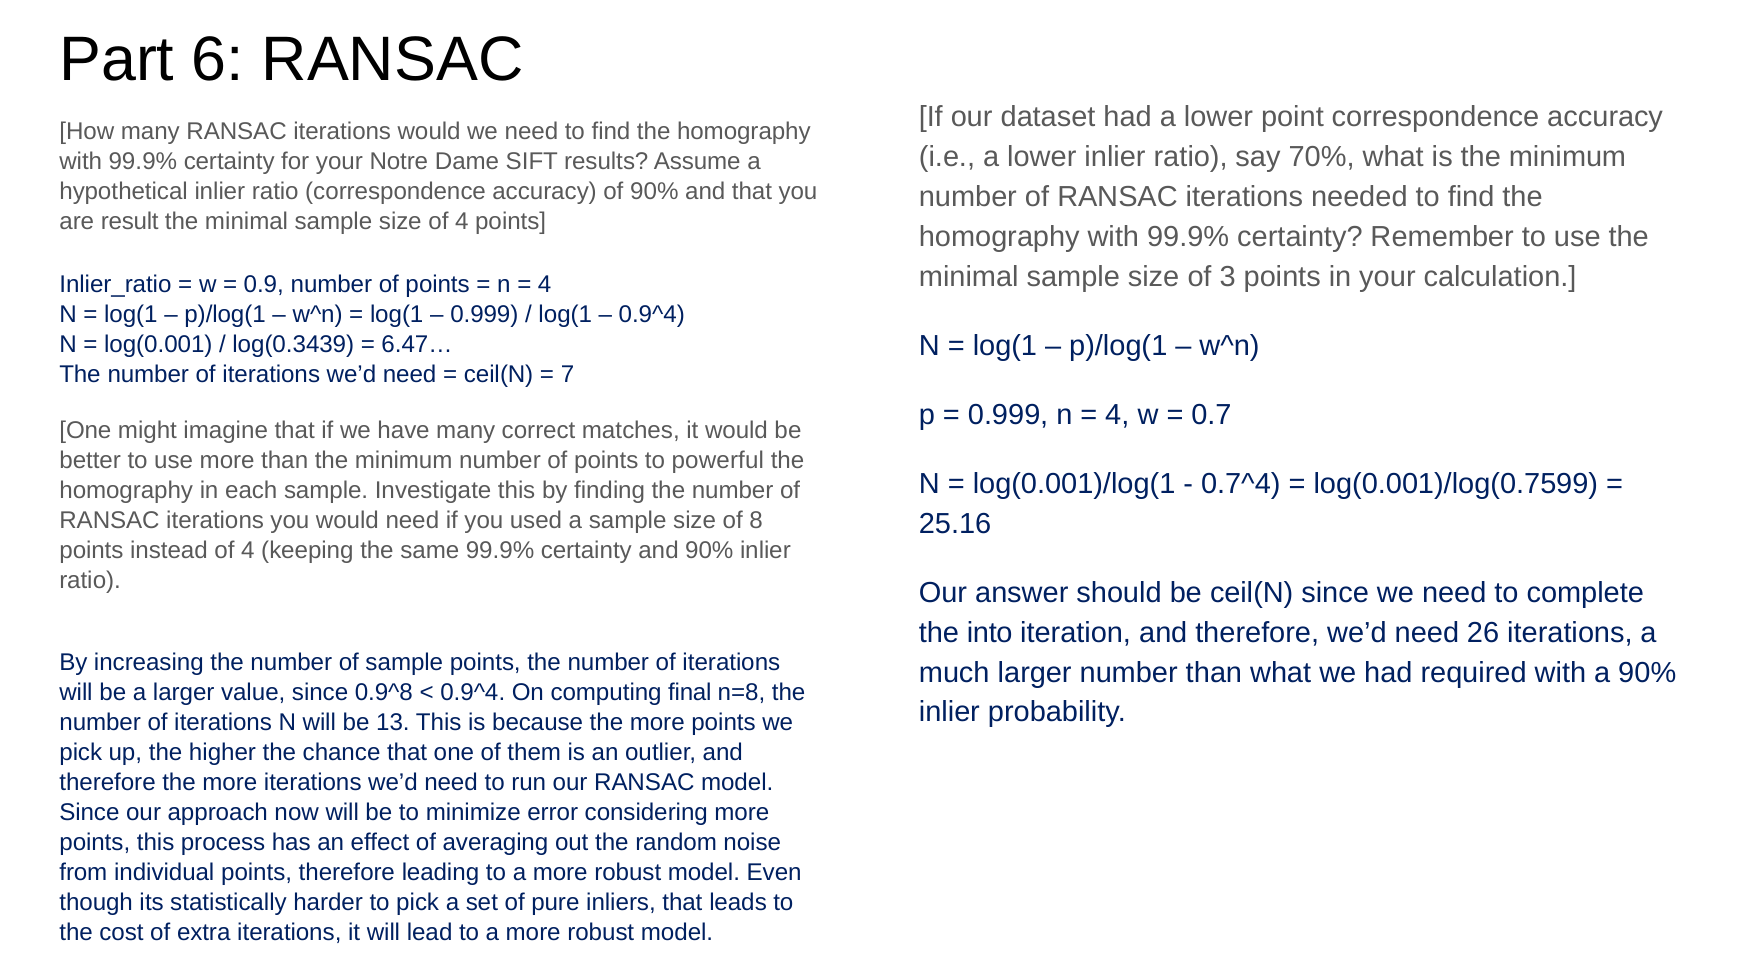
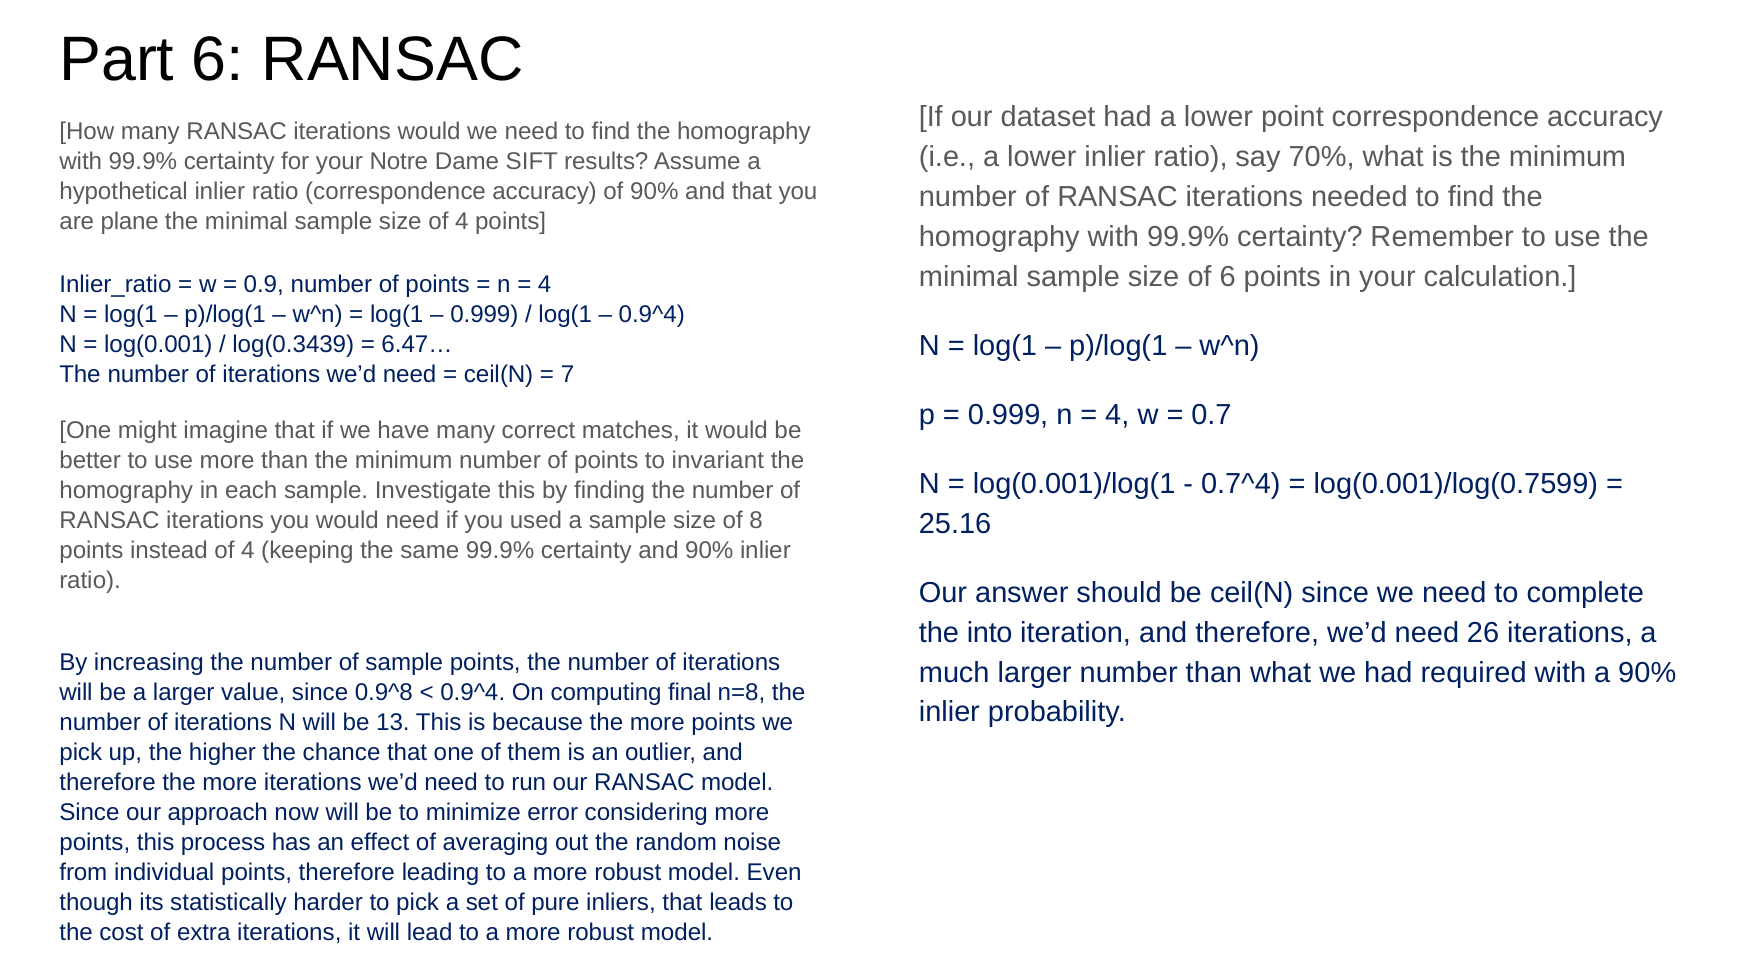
result: result -> plane
of 3: 3 -> 6
powerful: powerful -> invariant
